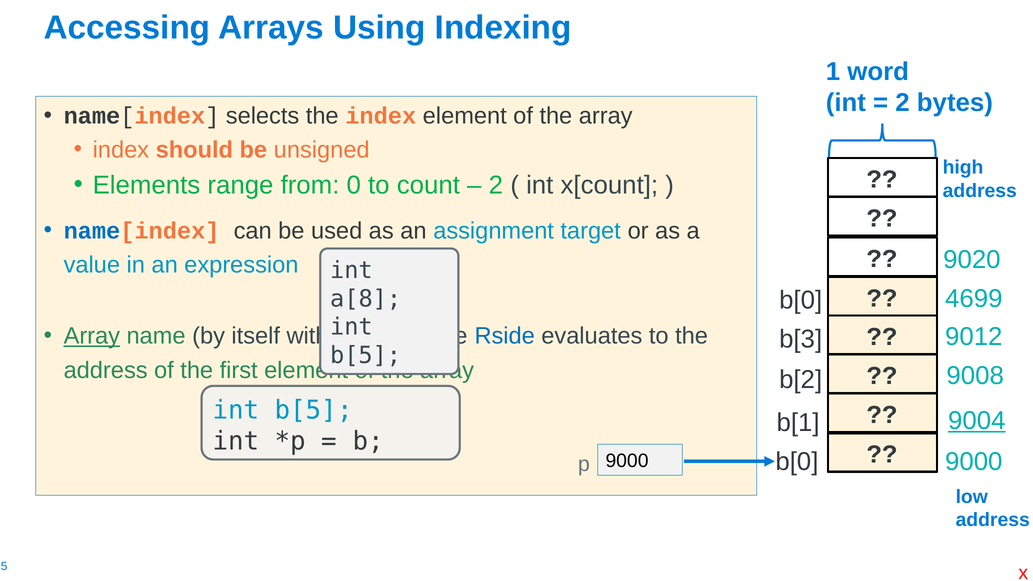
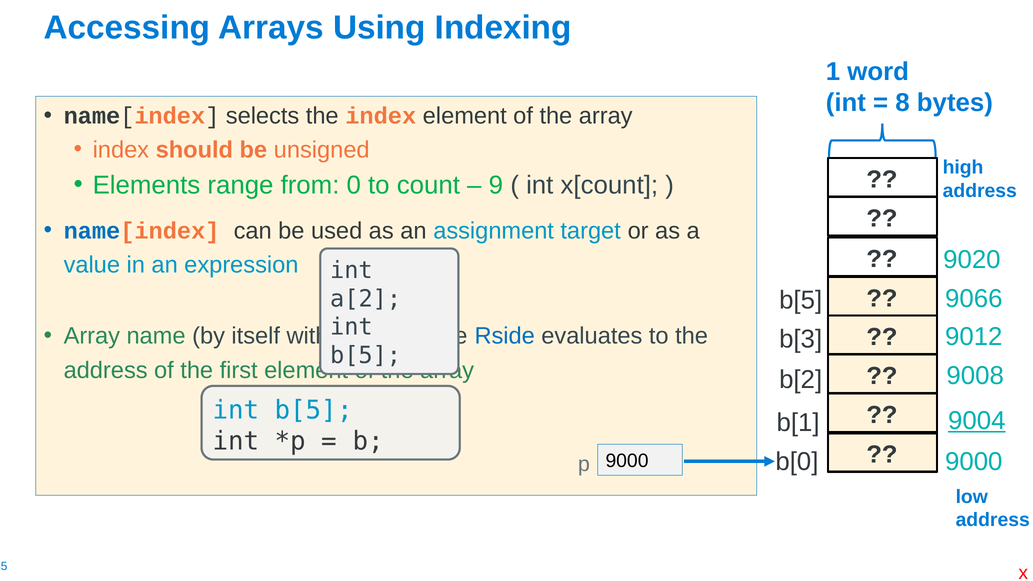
2 at (902, 103): 2 -> 8
2 at (496, 185): 2 -> 9
4699: 4699 -> 9066
b[0 at (801, 300): b[0 -> b[5
a[8: a[8 -> a[2
Array at (92, 336) underline: present -> none
